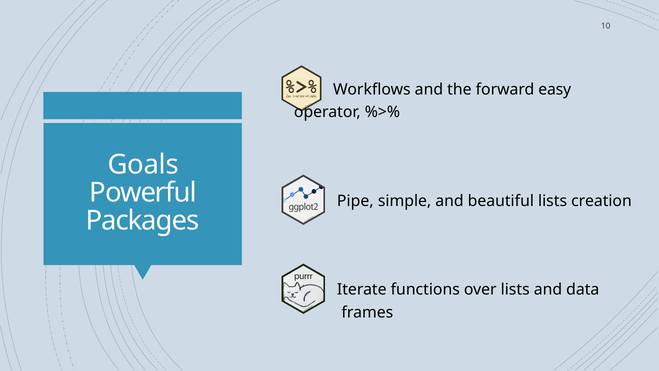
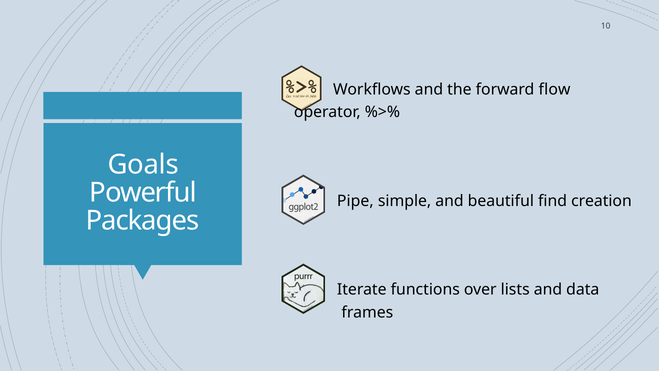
easy: easy -> flow
beautiful lists: lists -> find
